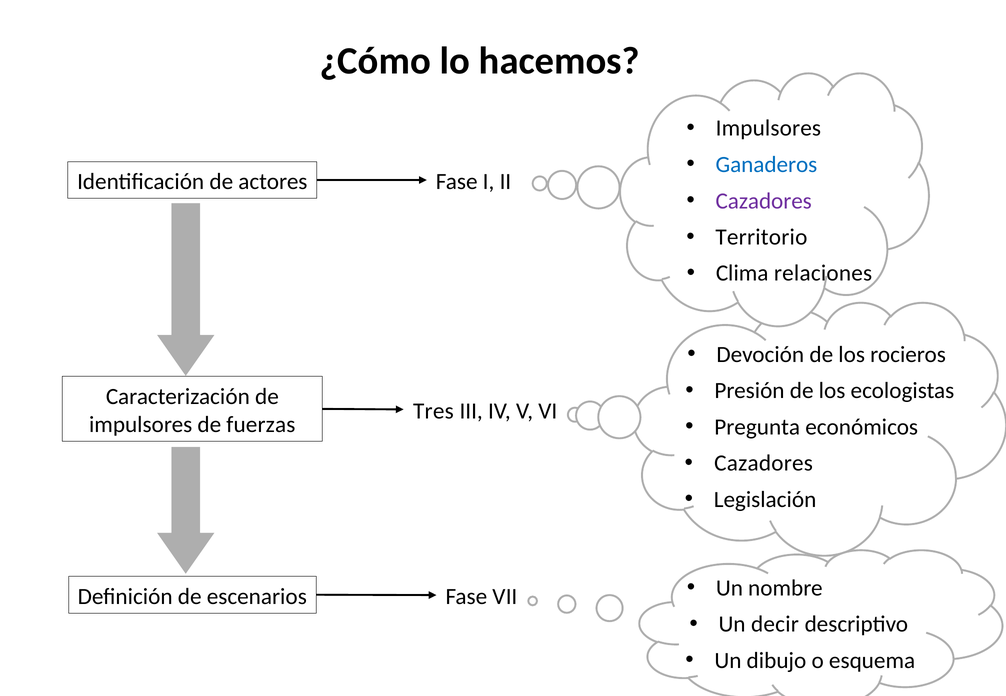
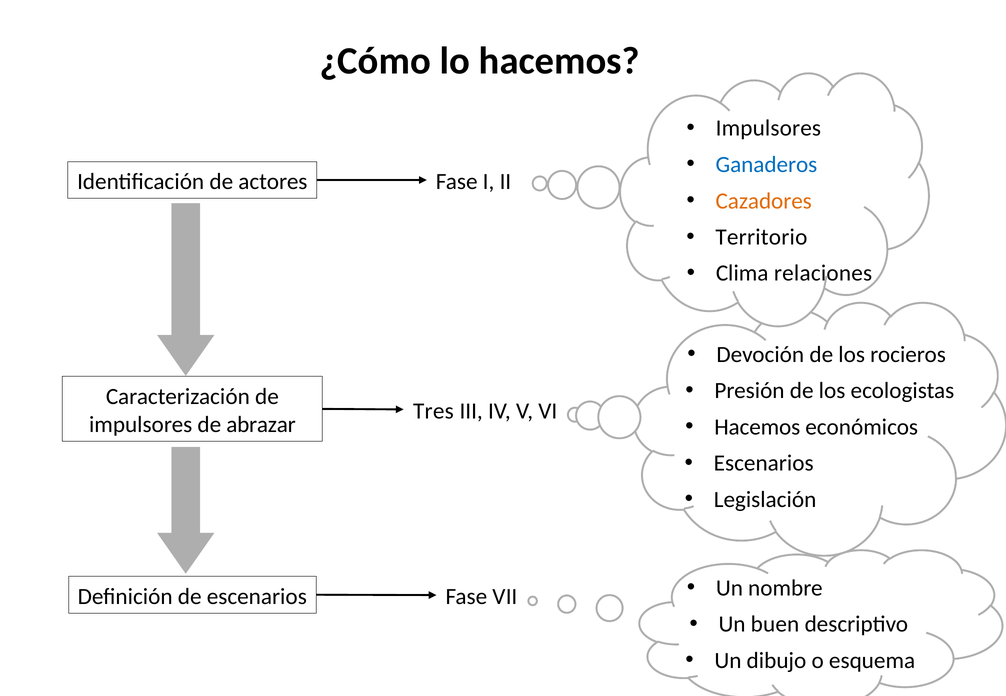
Cazadores at (764, 201) colour: purple -> orange
Pregunta at (757, 427): Pregunta -> Hacemos
fuerzas: fuerzas -> abrazar
Cazadores at (764, 463): Cazadores -> Escenarios
decir: decir -> buen
